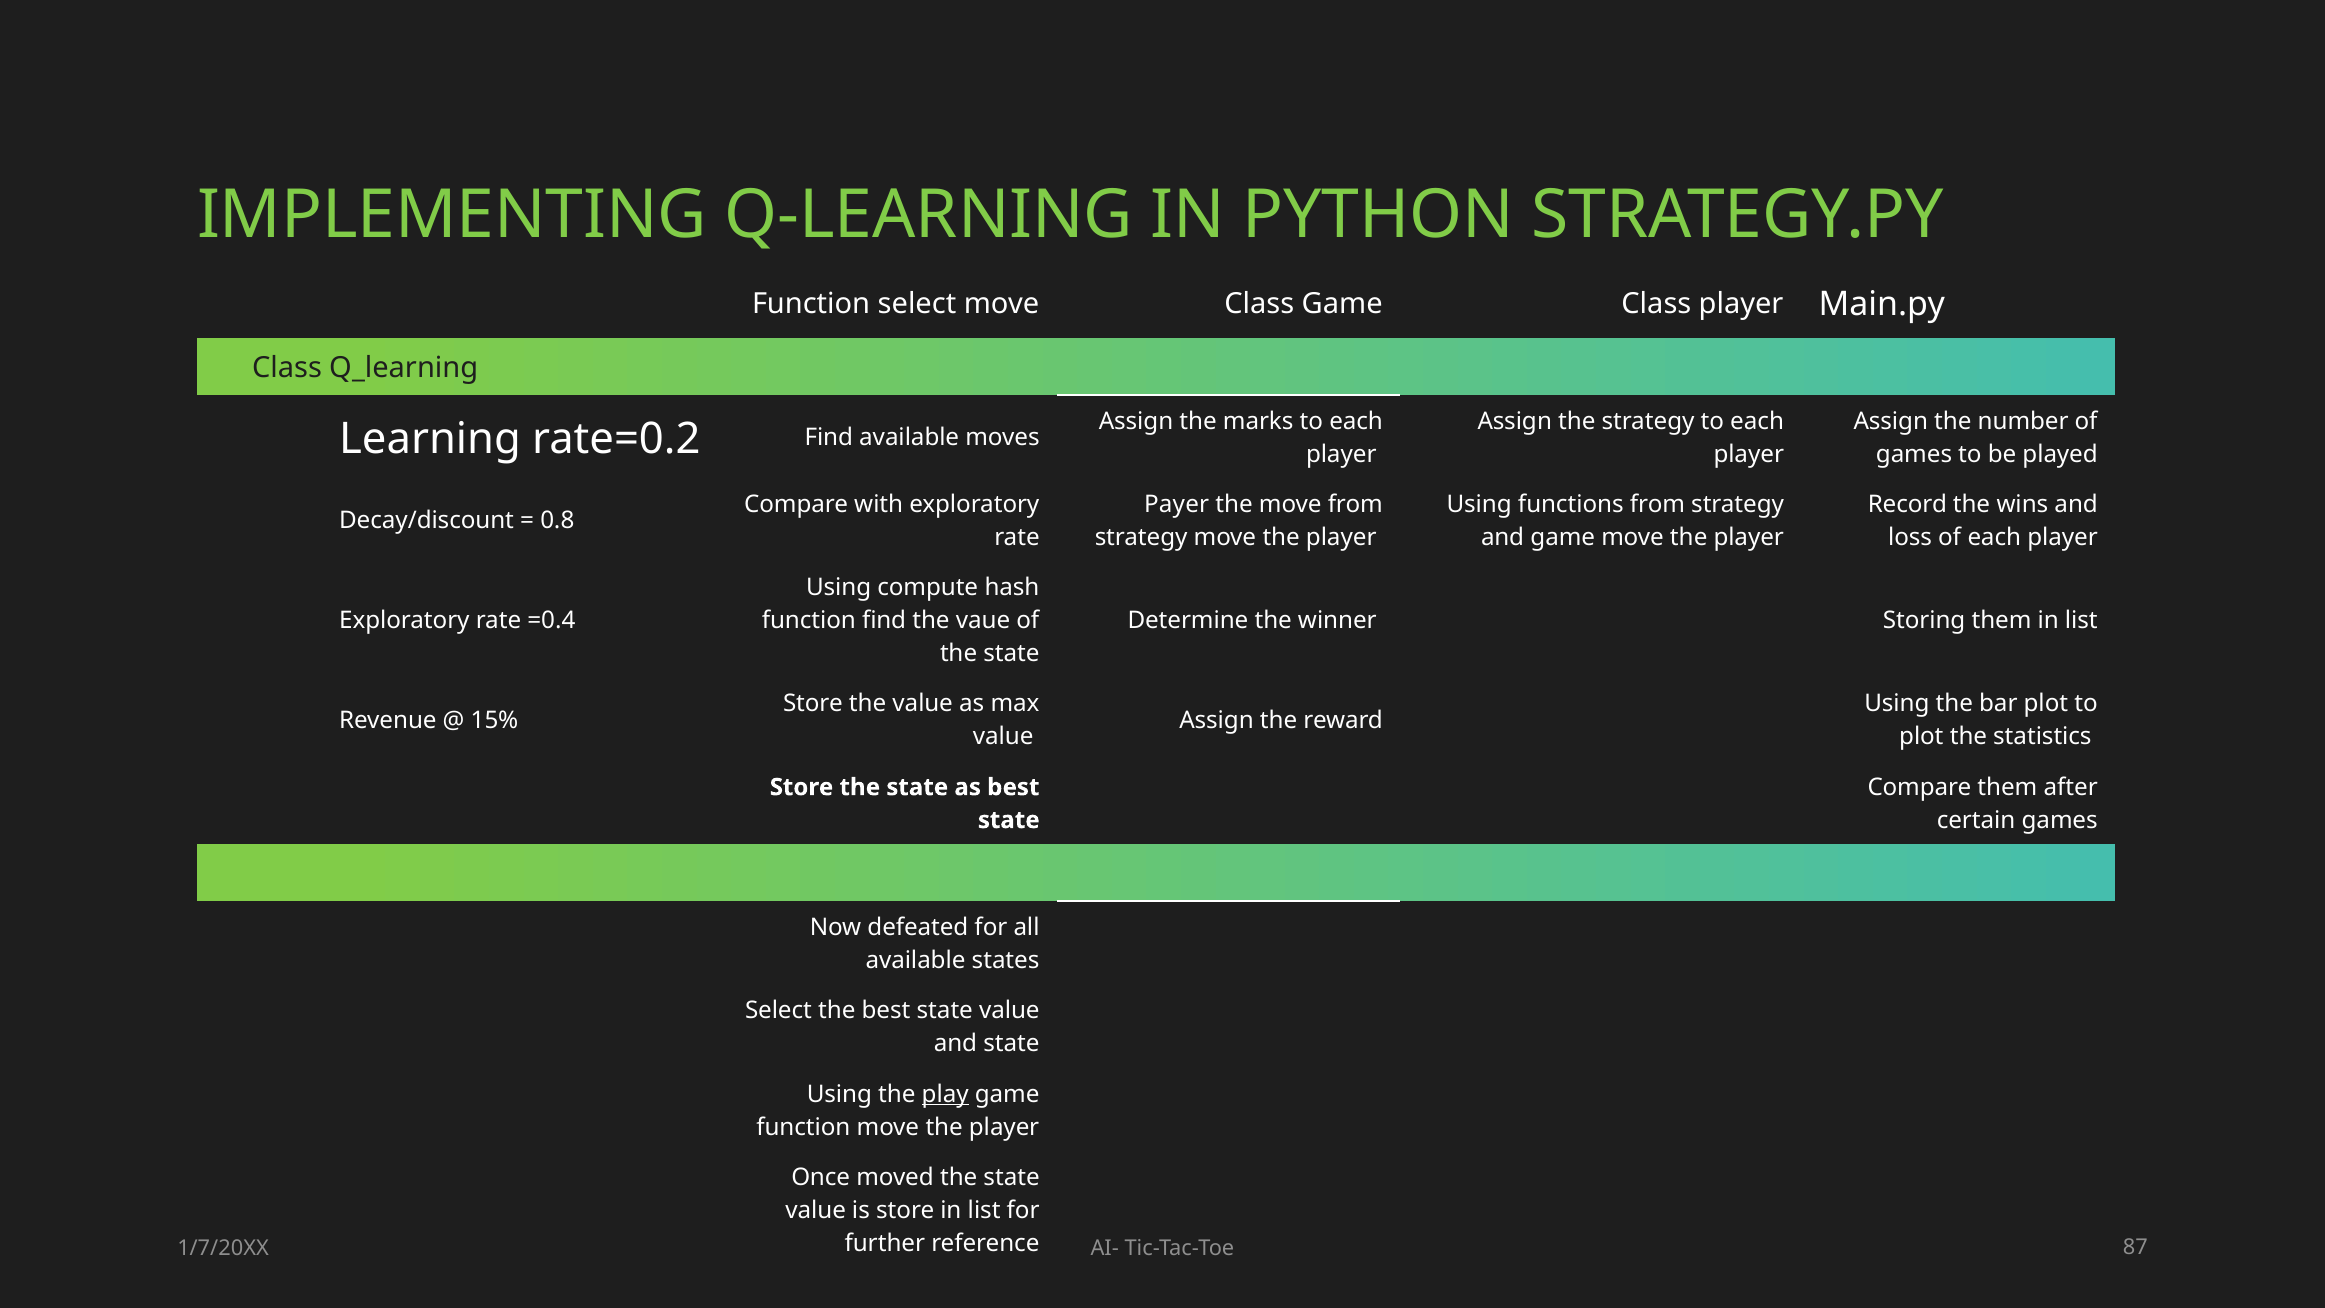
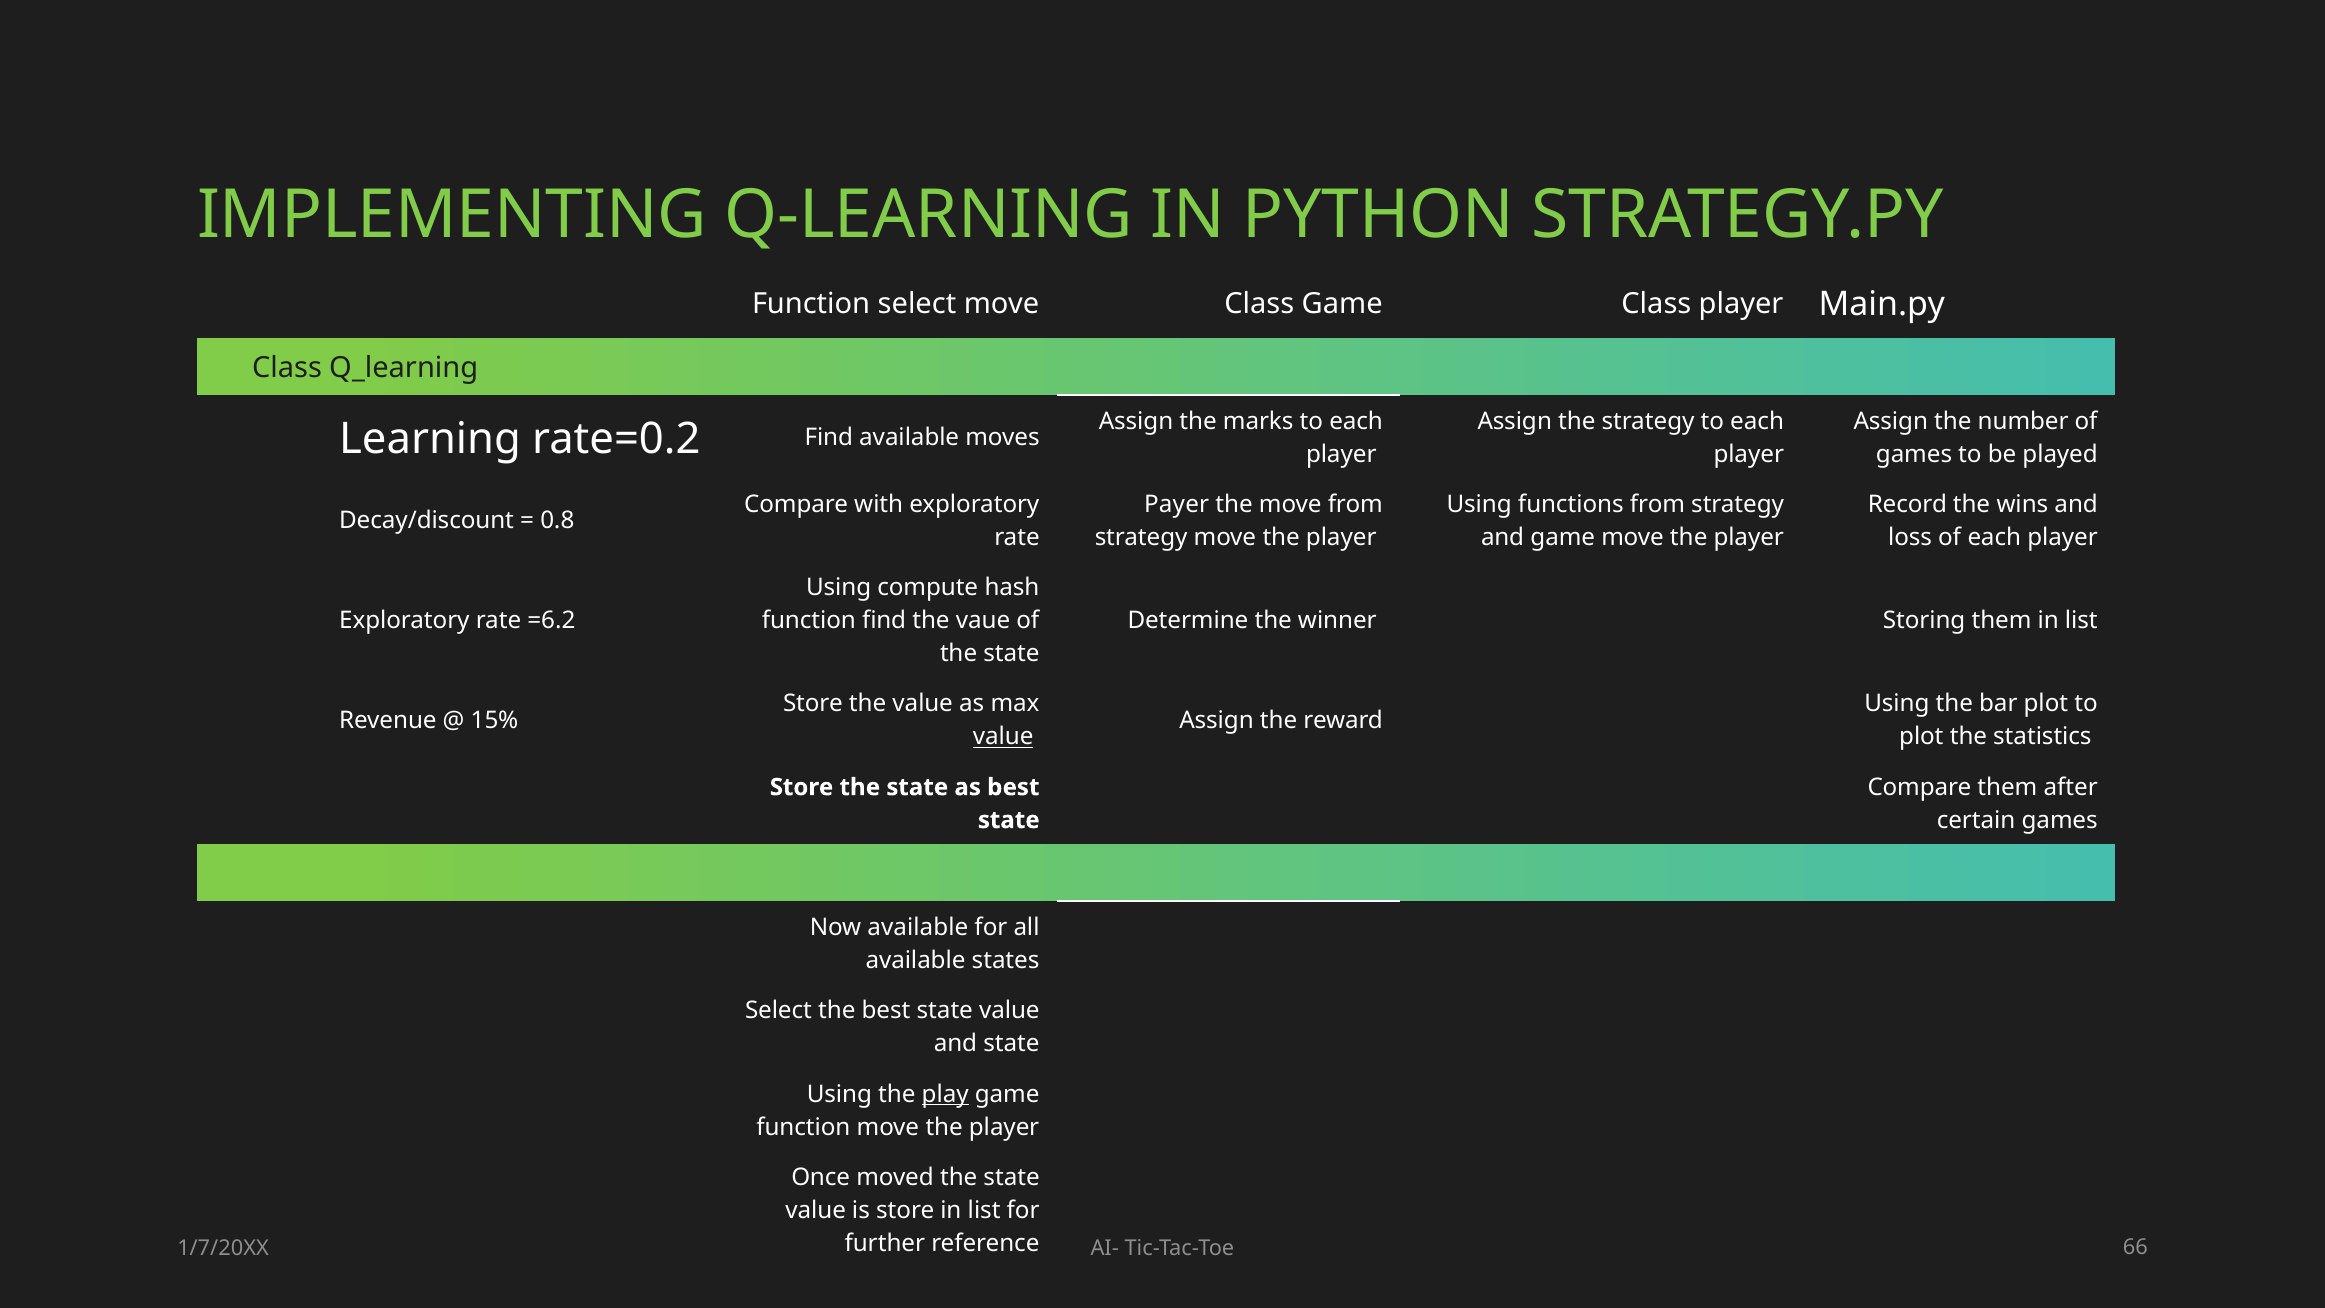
=0.4: =0.4 -> =6.2
value at (1003, 737) underline: none -> present
Now defeated: defeated -> available
87: 87 -> 66
